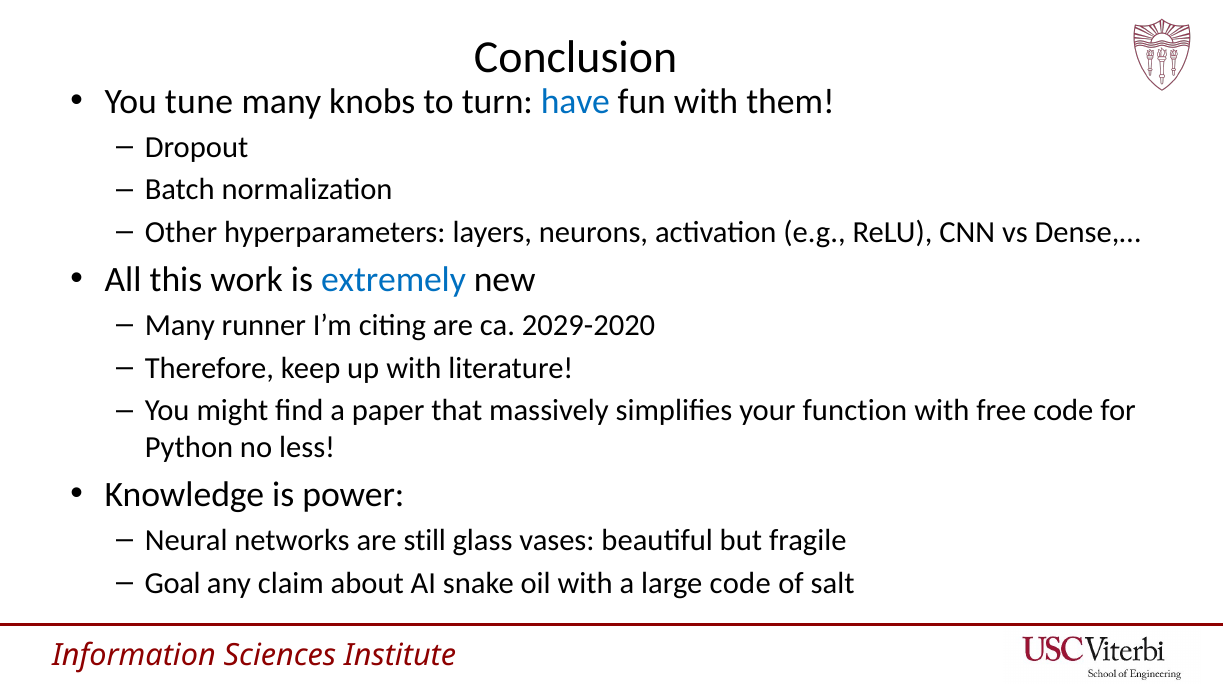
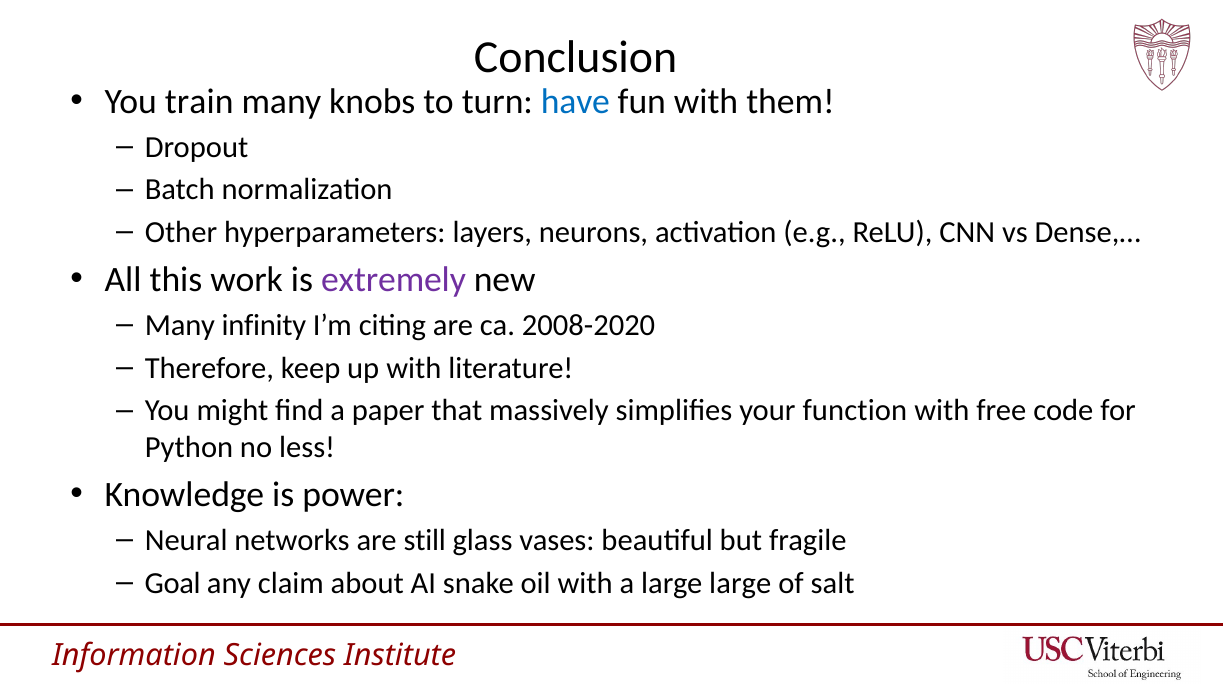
tune: tune -> train
extremely colour: blue -> purple
runner: runner -> infinity
2029-2020: 2029-2020 -> 2008-2020
large code: code -> large
